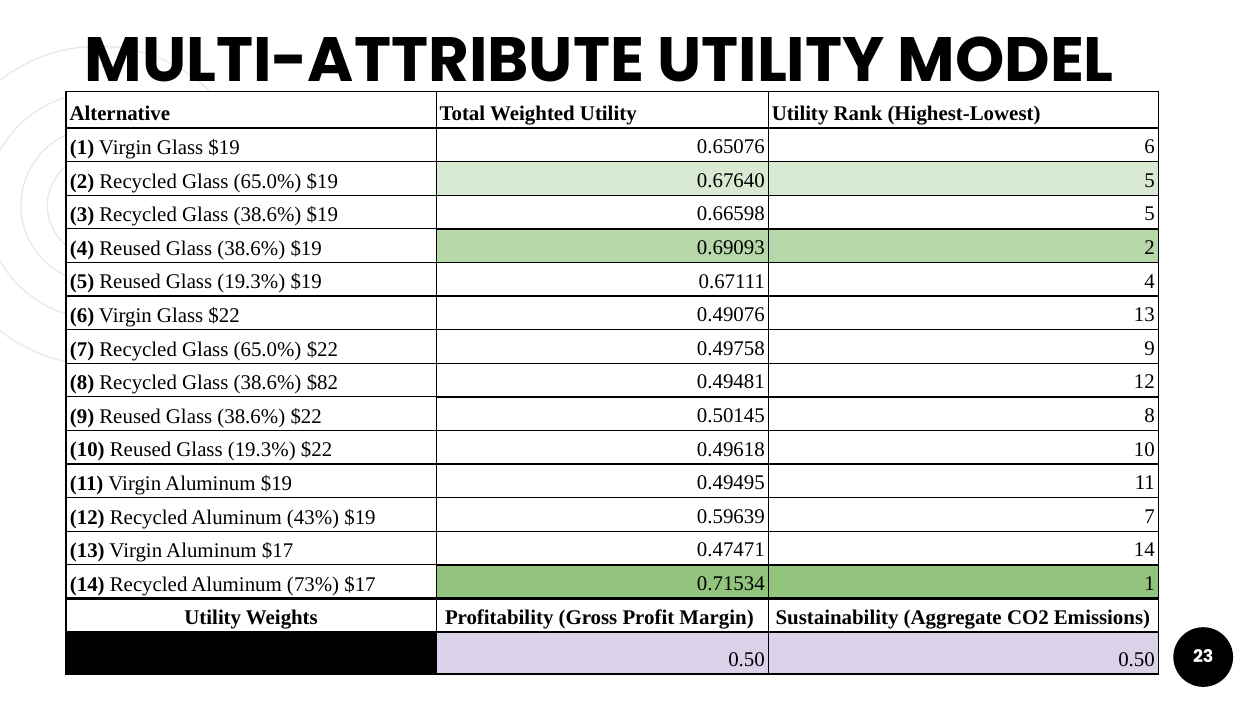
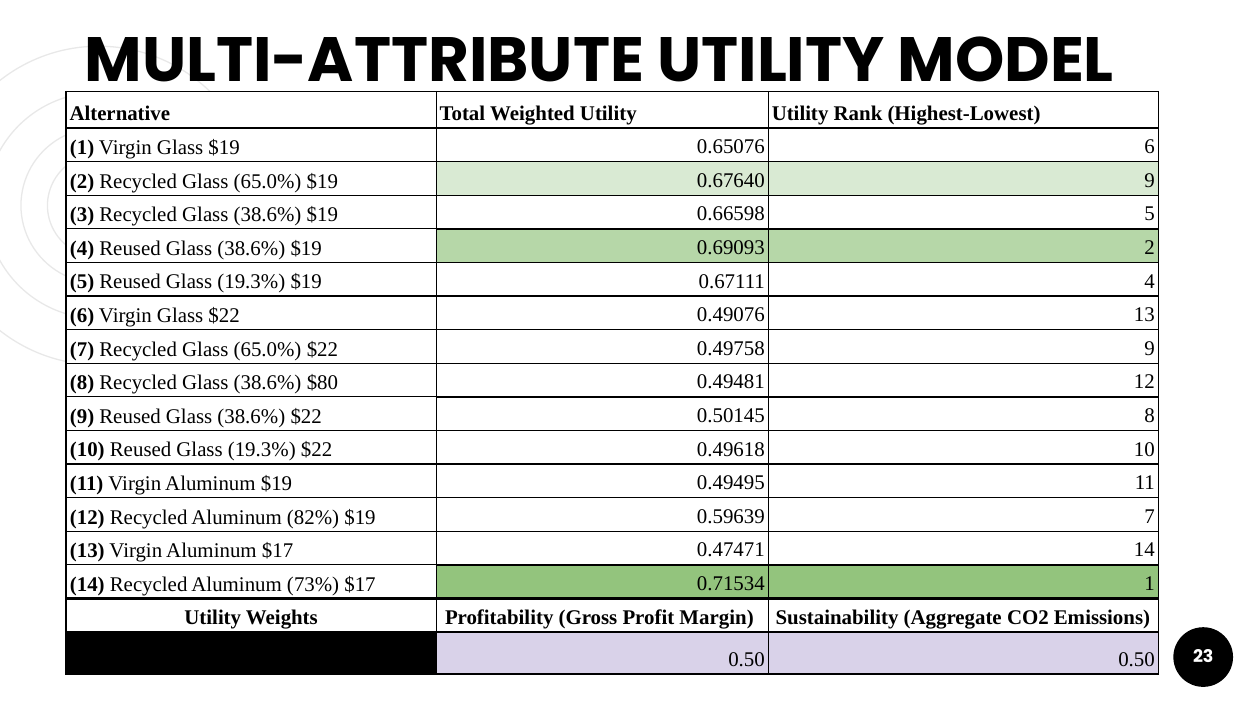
0.67640 5: 5 -> 9
$82: $82 -> $80
43%: 43% -> 82%
